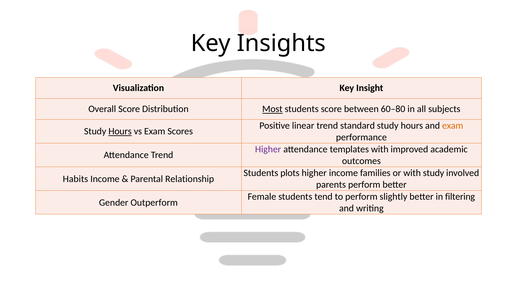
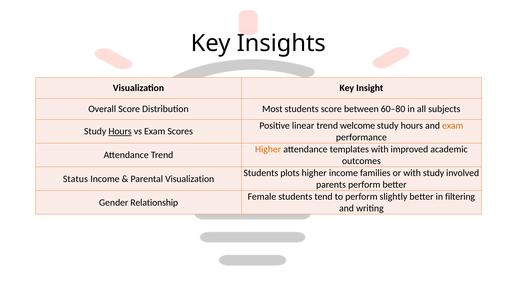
Most underline: present -> none
standard: standard -> welcome
Higher at (268, 149) colour: purple -> orange
Habits: Habits -> Status
Parental Relationship: Relationship -> Visualization
Outperform: Outperform -> Relationship
